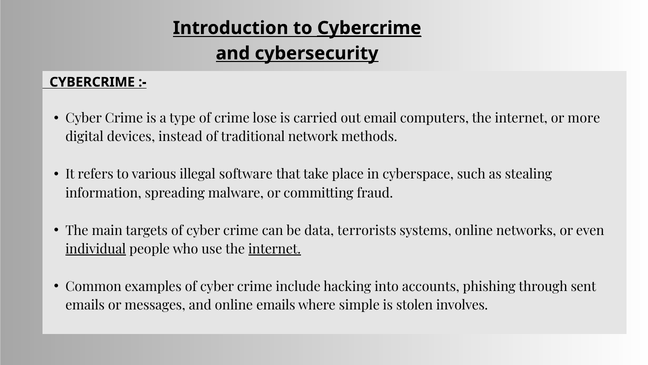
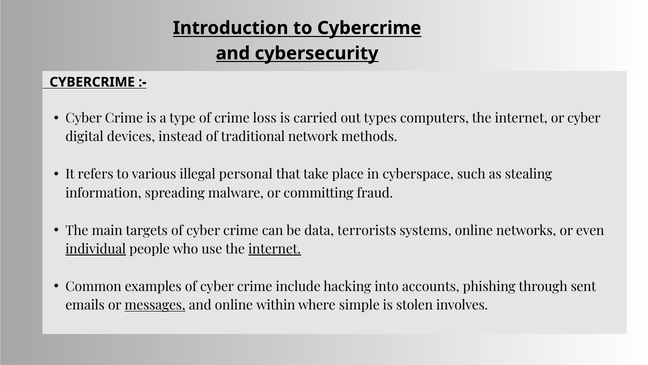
Cybercrime at (369, 28) underline: present -> none
lose: lose -> loss
email: email -> types
or more: more -> cyber
software: software -> personal
messages underline: none -> present
online emails: emails -> within
